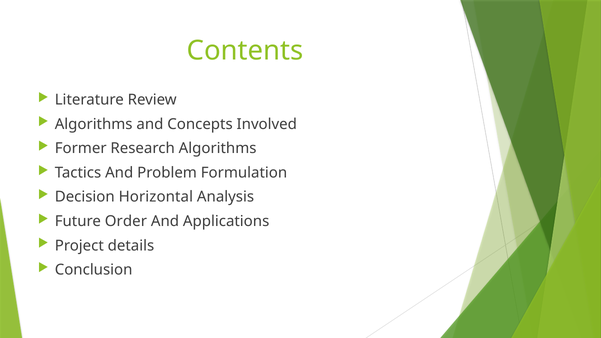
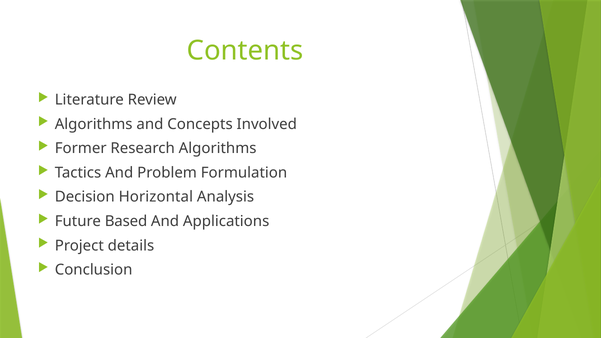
Order: Order -> Based
